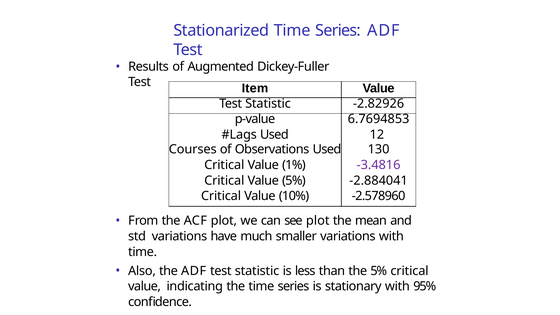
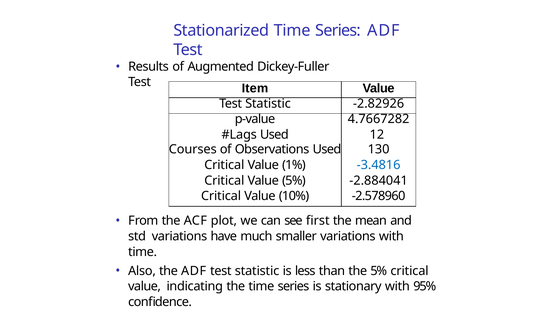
6.7694853: 6.7694853 -> 4.7667282
-3.4816 colour: purple -> blue
see plot: plot -> first
